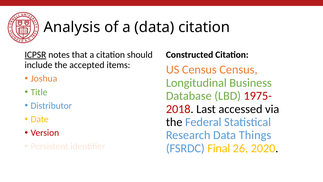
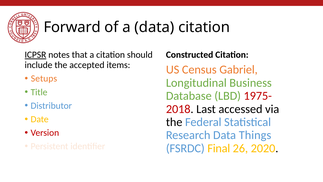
Analysis: Analysis -> Forward
Census Census: Census -> Gabriel
Joshua: Joshua -> Setups
